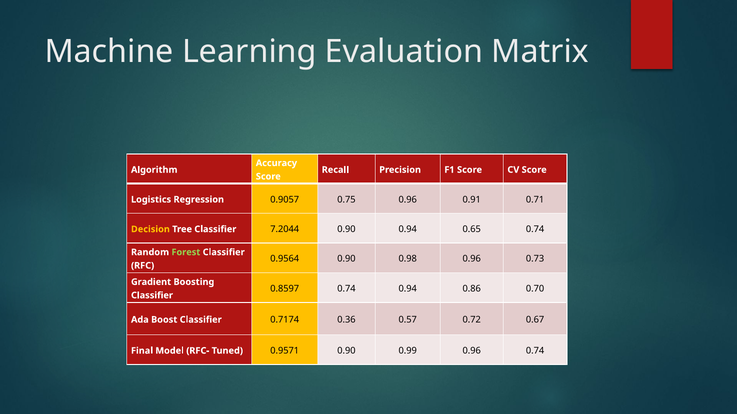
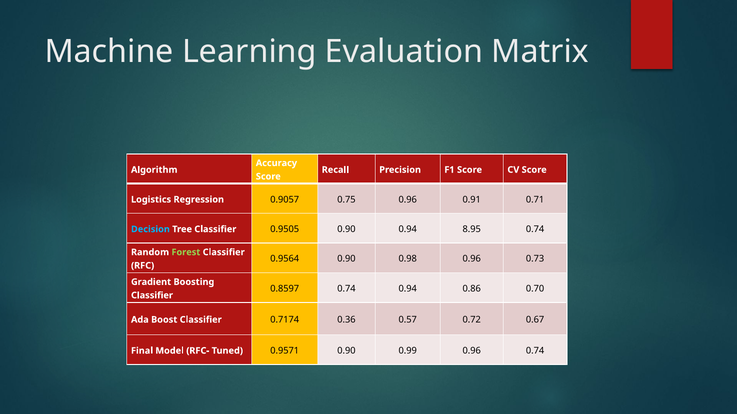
Decision colour: yellow -> light blue
7.2044: 7.2044 -> 0.9505
0.65: 0.65 -> 8.95
